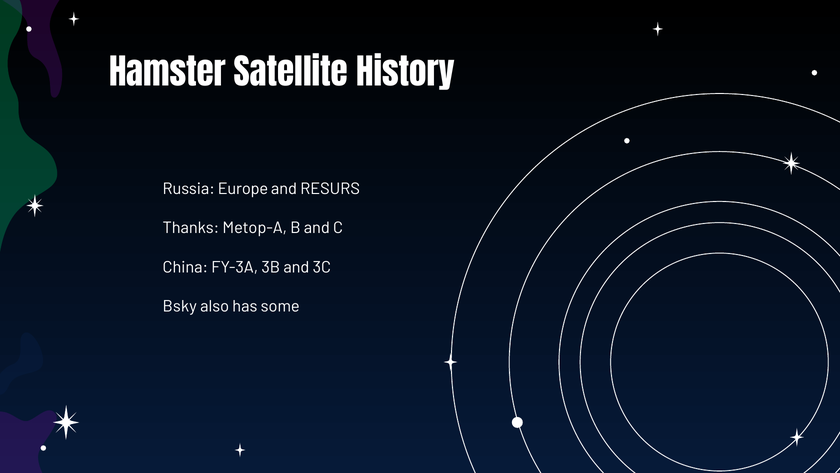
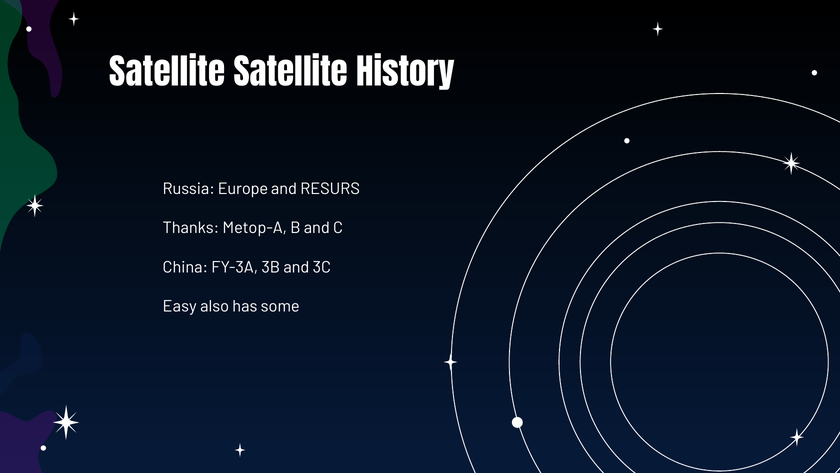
Hamster at (167, 74): Hamster -> Satellite
Bsky: Bsky -> Easy
